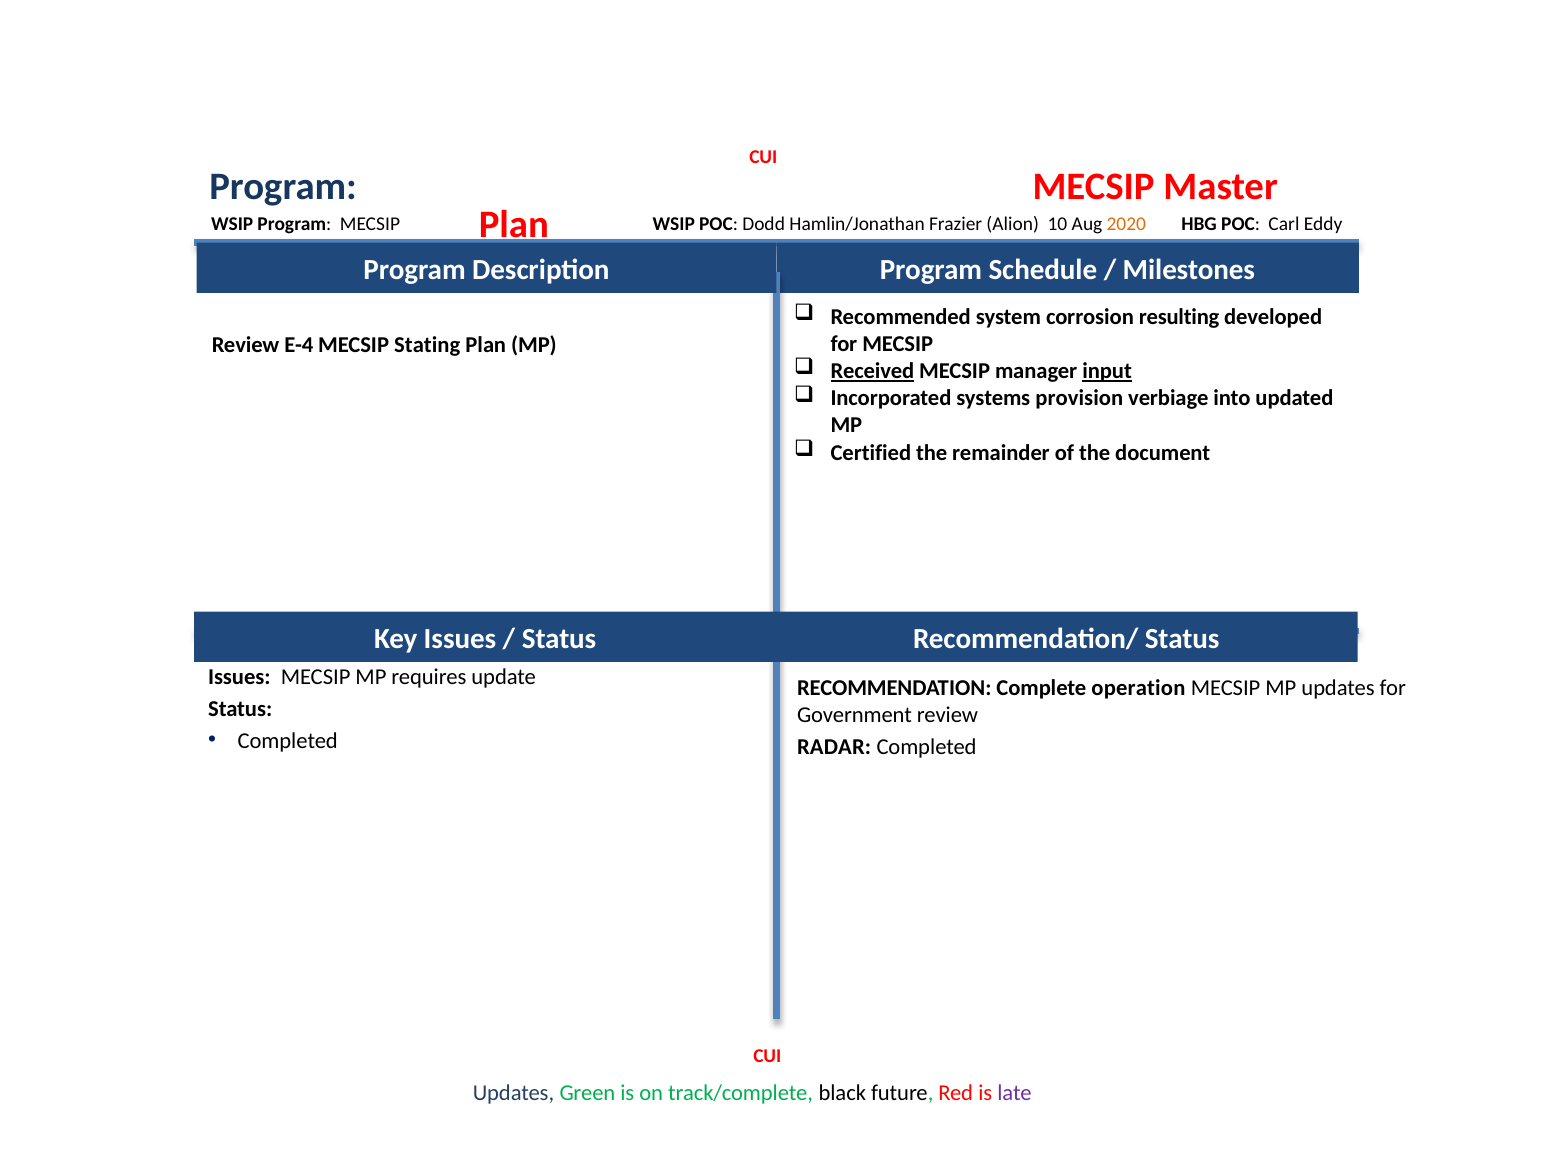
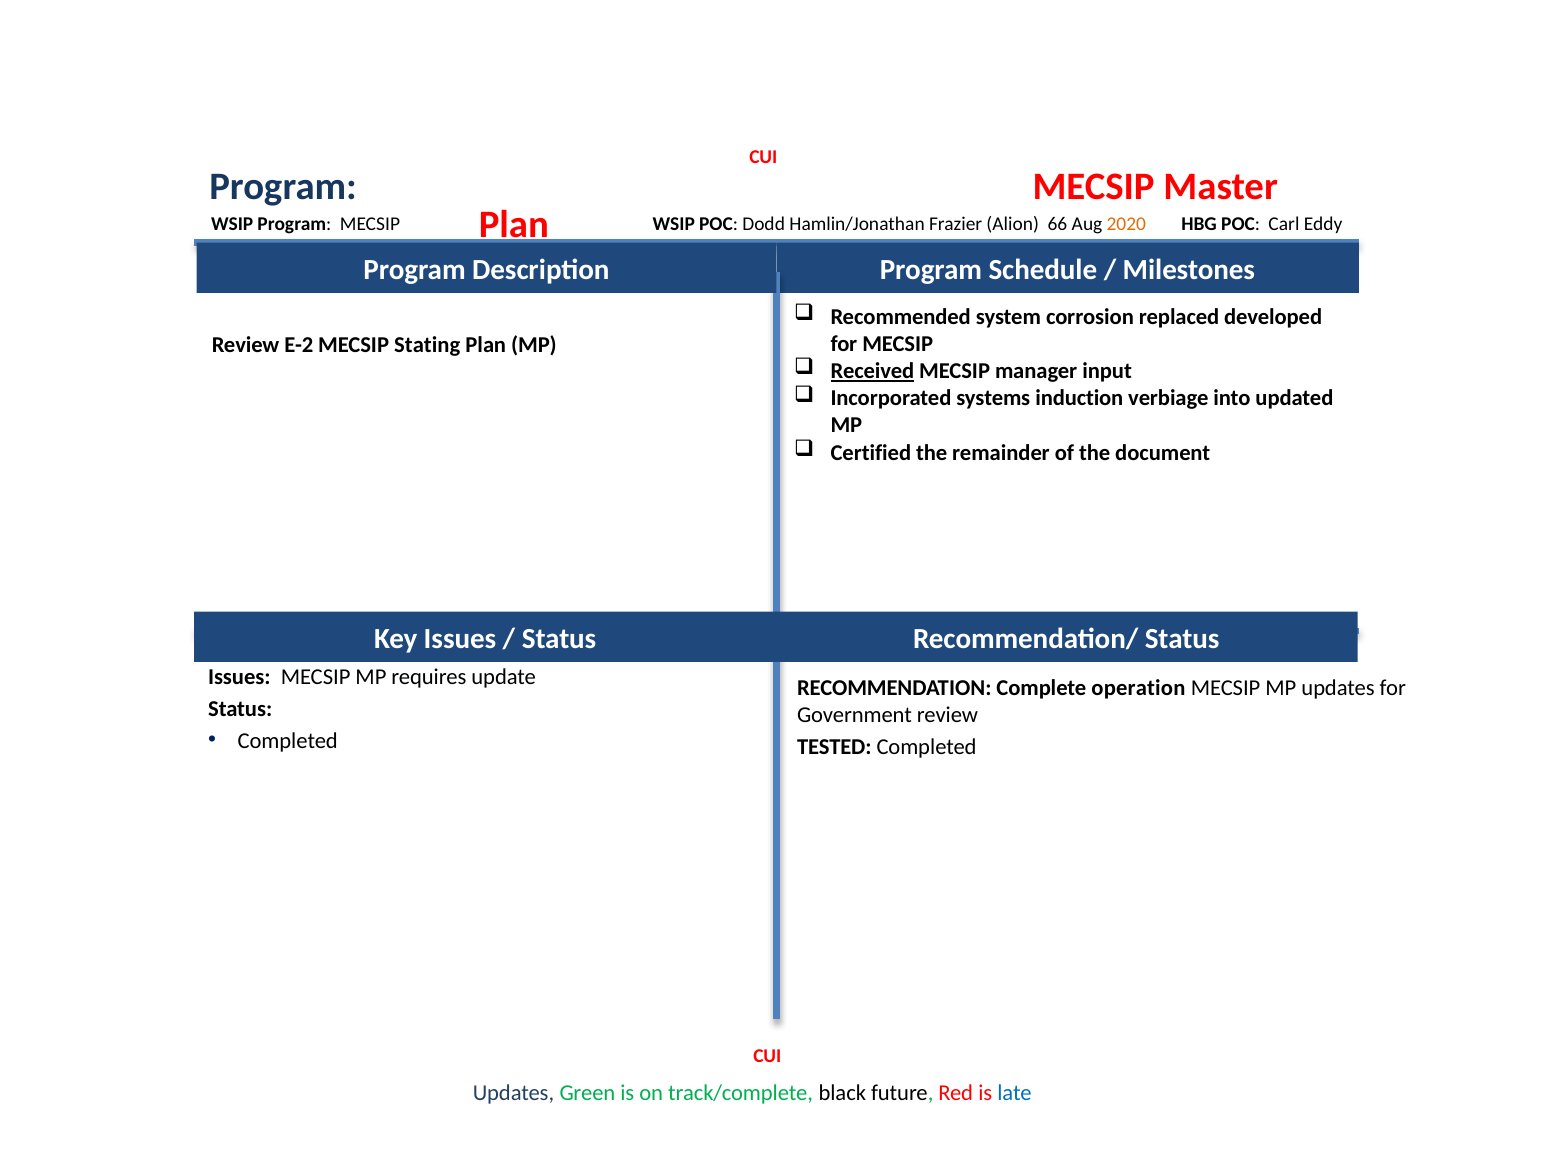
10: 10 -> 66
resulting: resulting -> replaced
E-4: E-4 -> E-2
input underline: present -> none
provision: provision -> induction
RADAR: RADAR -> TESTED
late colour: purple -> blue
